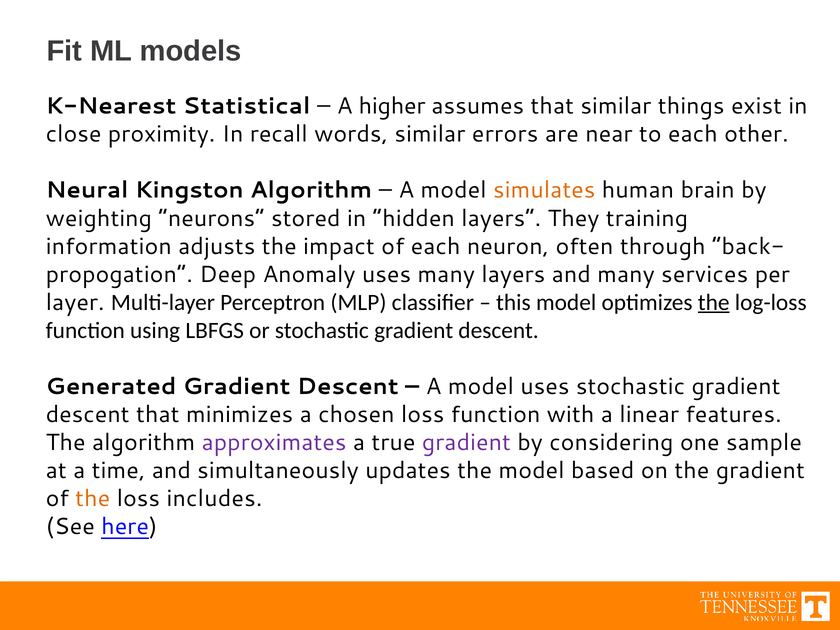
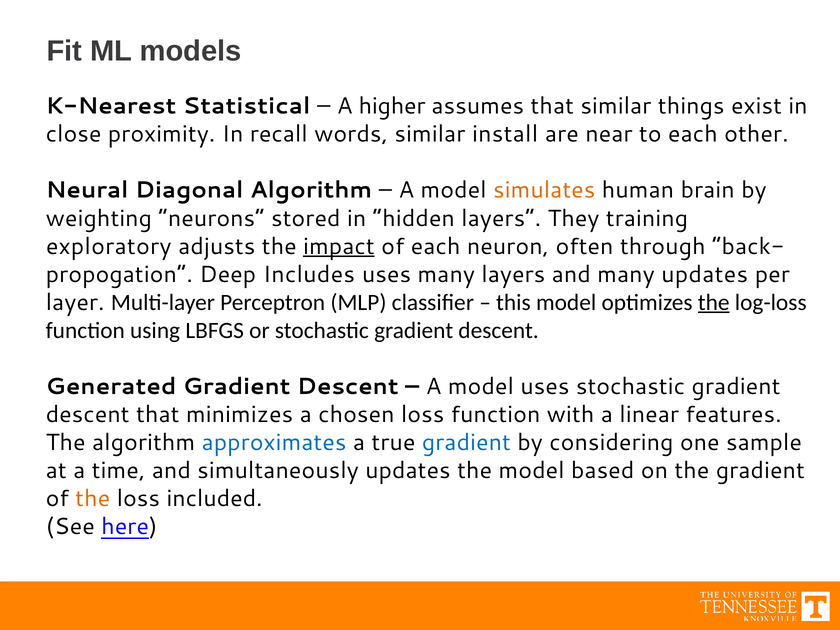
errors: errors -> install
Kingston: Kingston -> Diagonal
information: information -> exploratory
impact underline: none -> present
Anomaly: Anomaly -> Includes
many services: services -> updates
approximates colour: purple -> blue
gradient at (466, 442) colour: purple -> blue
includes: includes -> included
